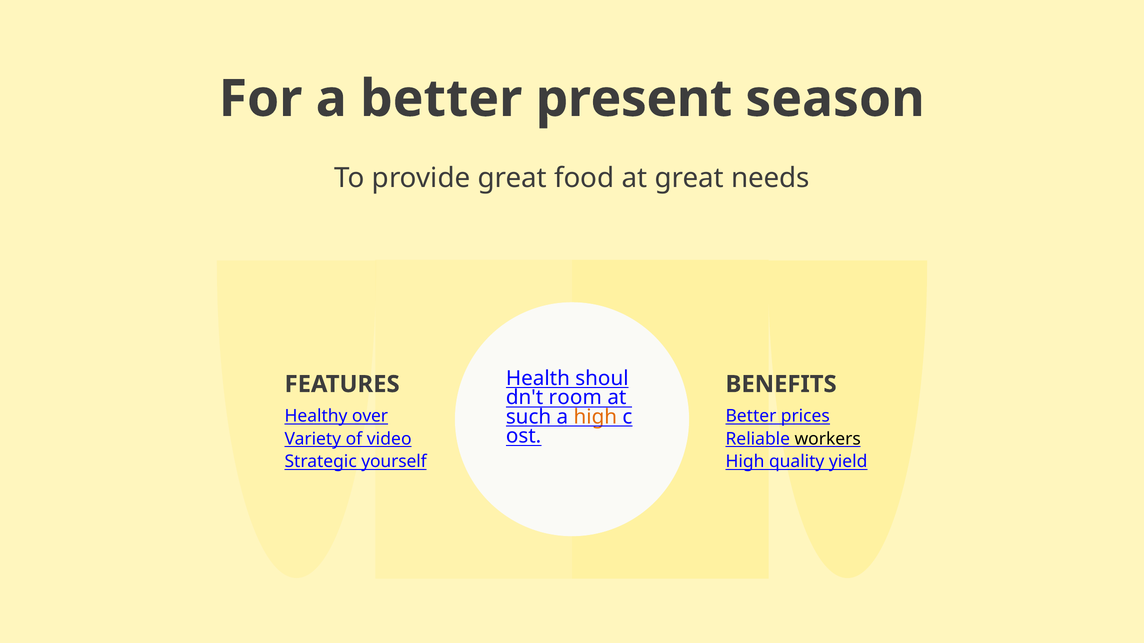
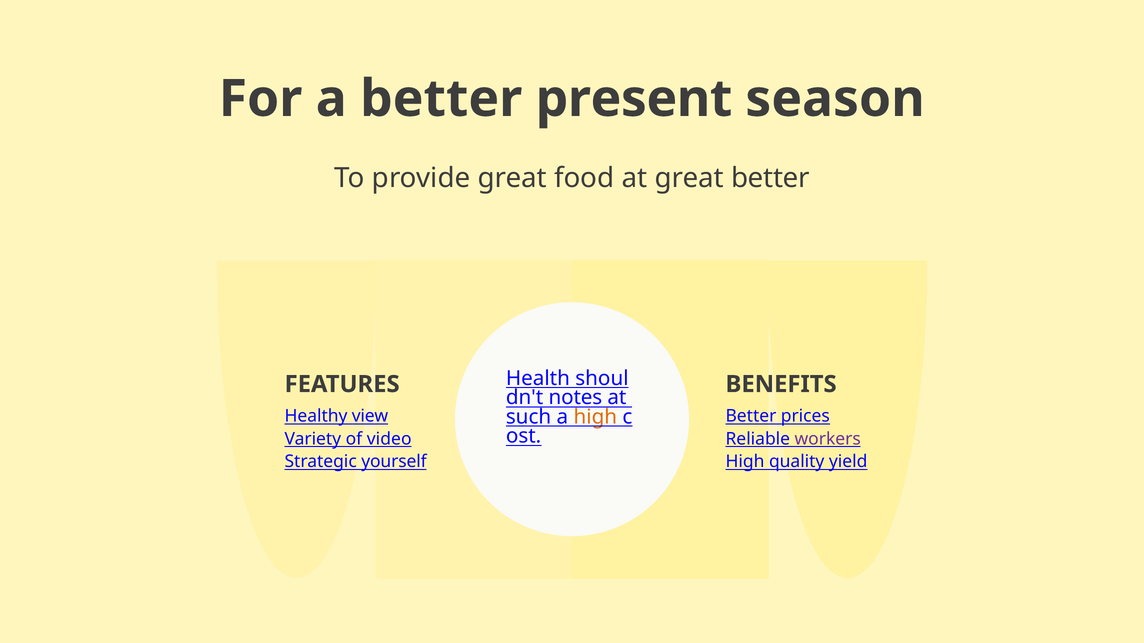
great needs: needs -> better
room: room -> notes
over: over -> view
workers colour: black -> purple
